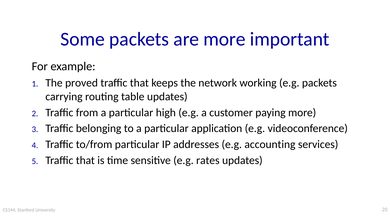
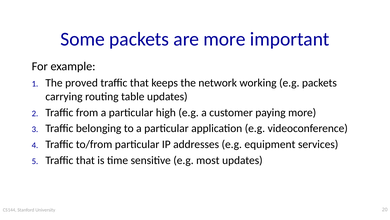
accounting: accounting -> equipment
rates: rates -> most
